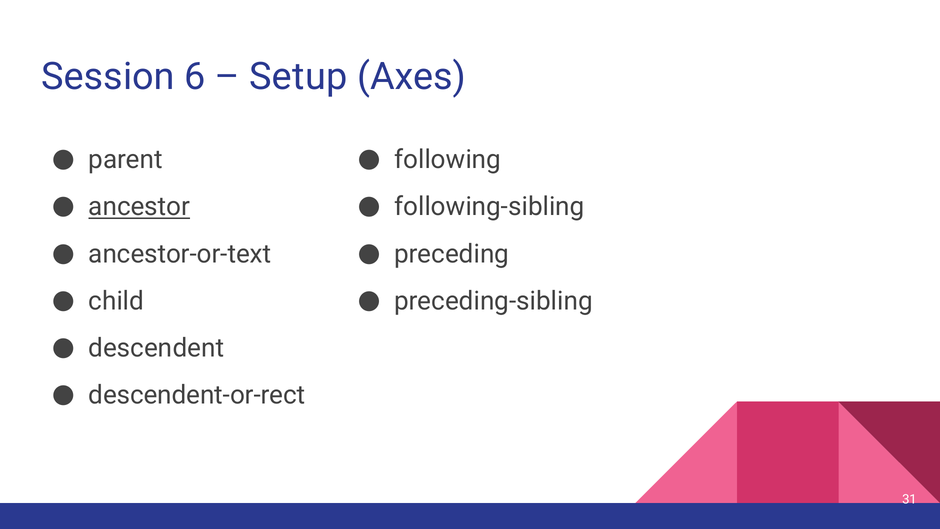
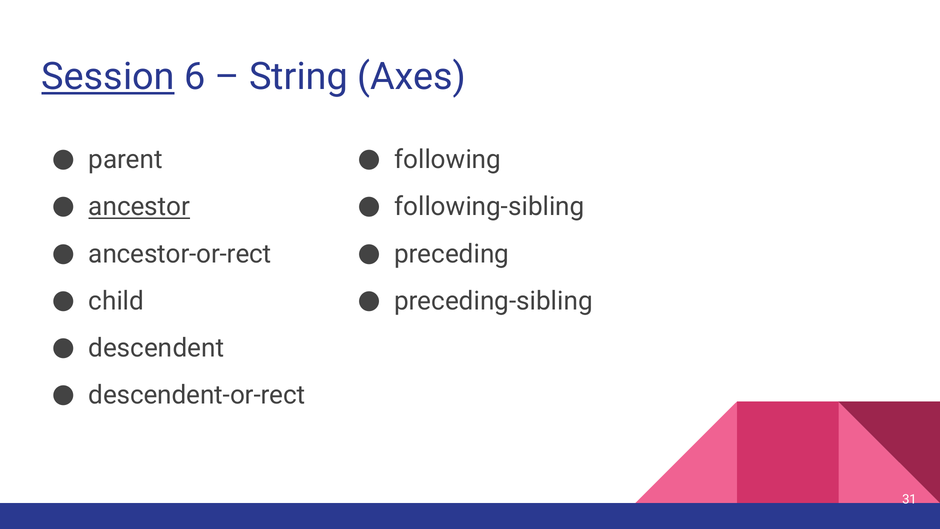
Session underline: none -> present
Setup: Setup -> String
ancestor-or-text: ancestor-or-text -> ancestor-or-rect
